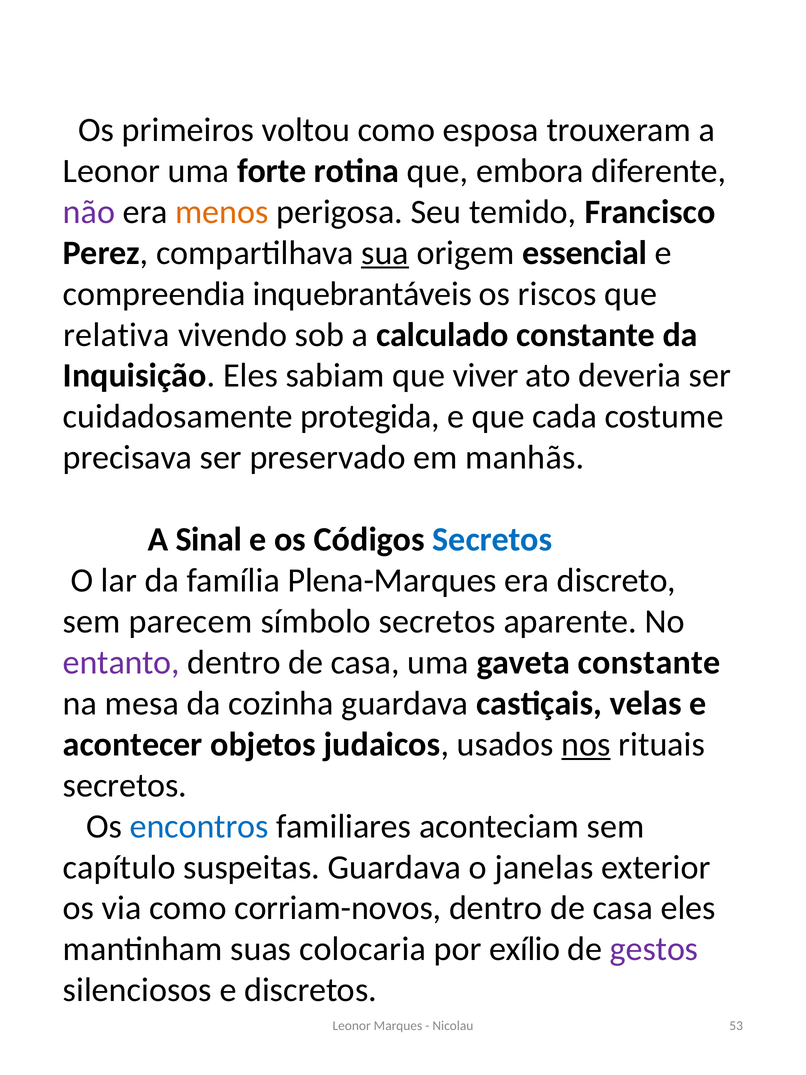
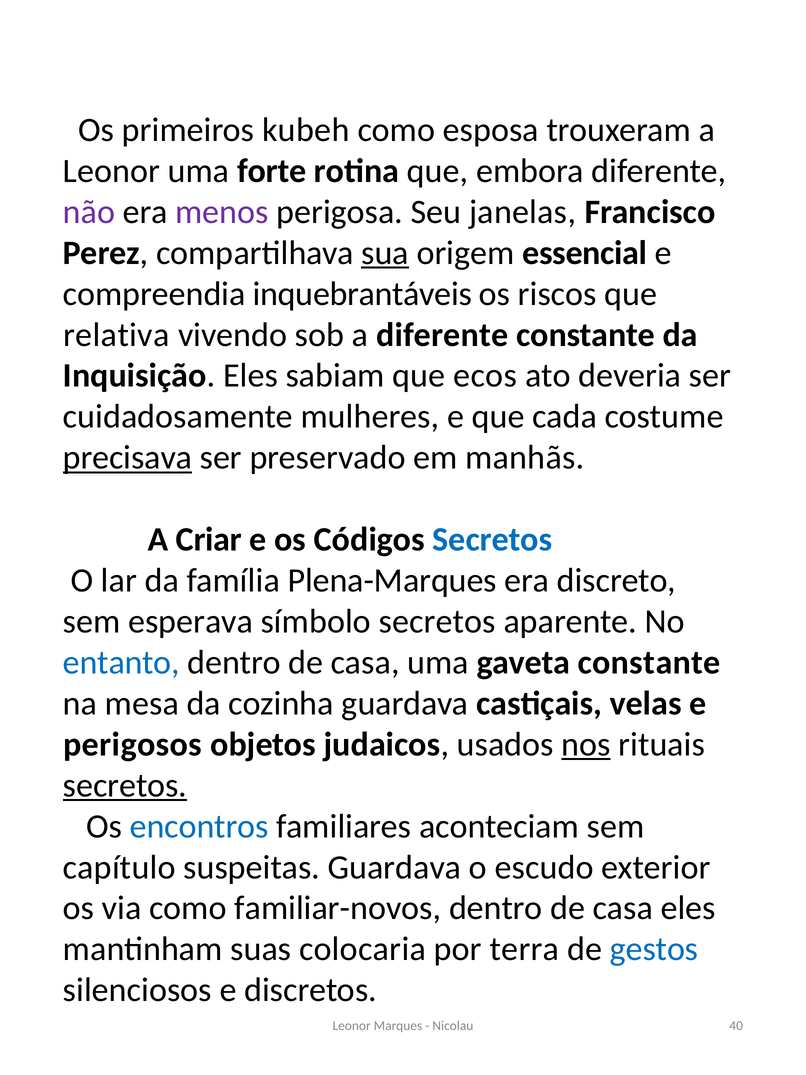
voltou: voltou -> kubeh
menos colour: orange -> purple
temido: temido -> janelas
a calculado: calculado -> diferente
viver: viver -> ecos
protegida: protegida -> mulheres
precisava underline: none -> present
Sinal: Sinal -> Criar
parecem: parecem -> esperava
entanto colour: purple -> blue
acontecer: acontecer -> perigosos
secretos at (125, 785) underline: none -> present
janelas: janelas -> escudo
corriam-novos: corriam-novos -> familiar-novos
exílio: exílio -> terra
gestos colour: purple -> blue
53: 53 -> 40
